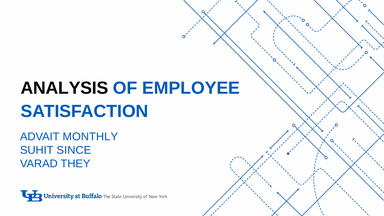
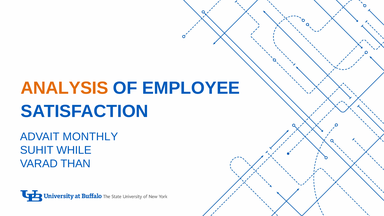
ANALYSIS colour: black -> orange
SINCE: SINCE -> WHILE
THEY: THEY -> THAN
